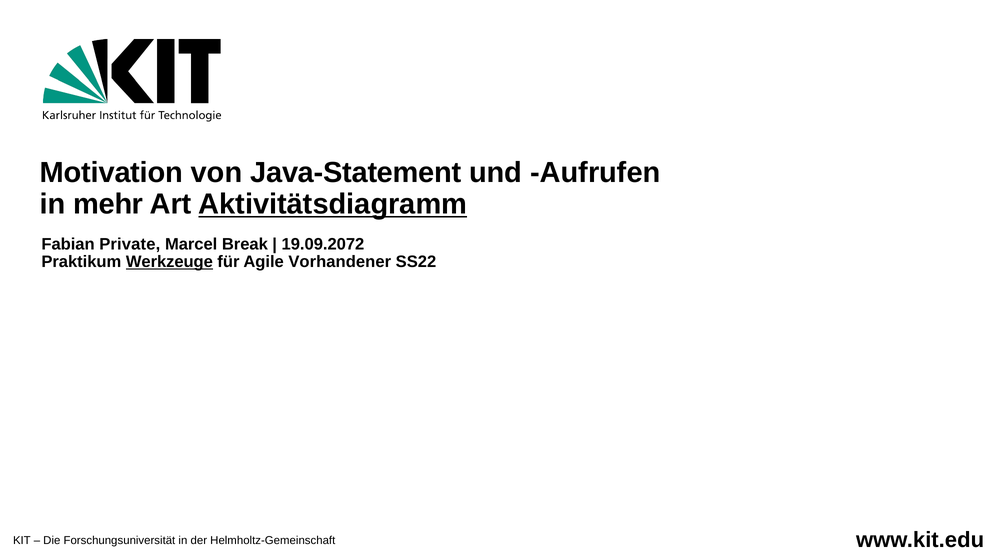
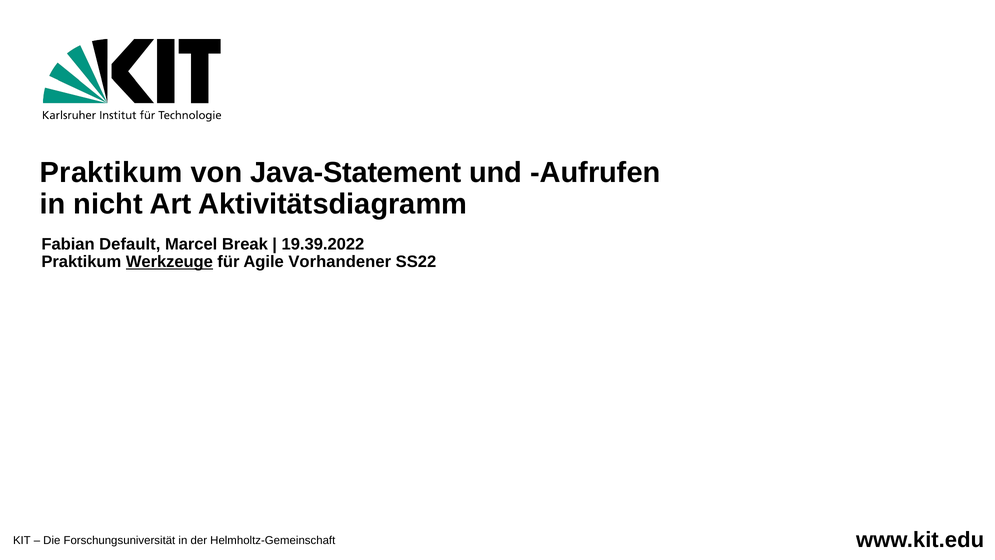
Motivation at (111, 173): Motivation -> Praktikum
mehr: mehr -> nicht
Aktivitätsdiagramm underline: present -> none
Private: Private -> Default
19.09.2072: 19.09.2072 -> 19.39.2022
